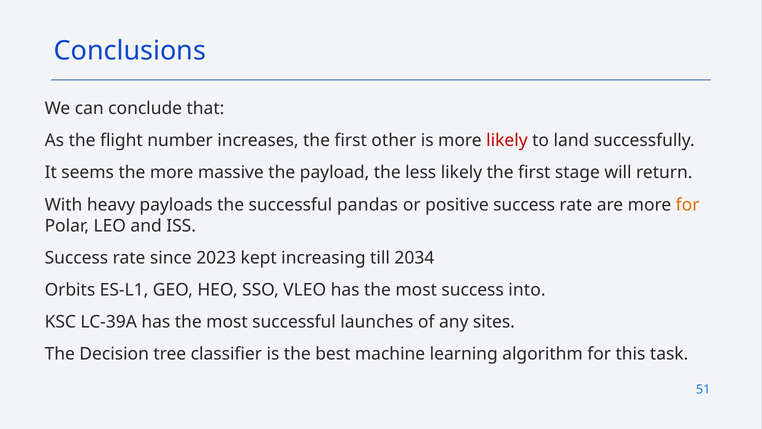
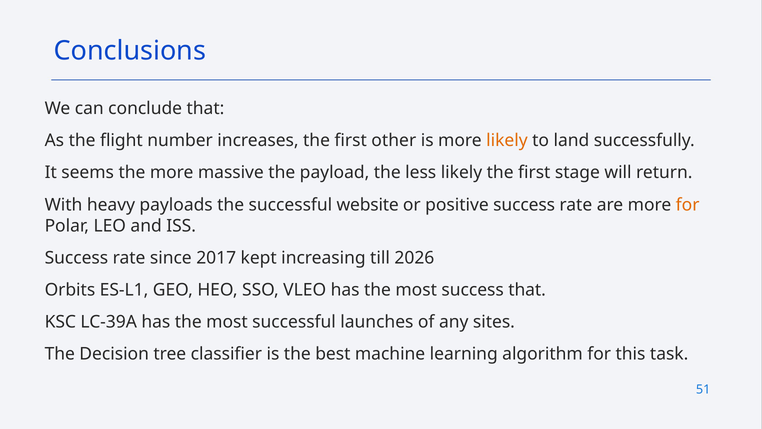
likely at (507, 141) colour: red -> orange
pandas: pandas -> website
2023: 2023 -> 2017
2034: 2034 -> 2026
success into: into -> that
